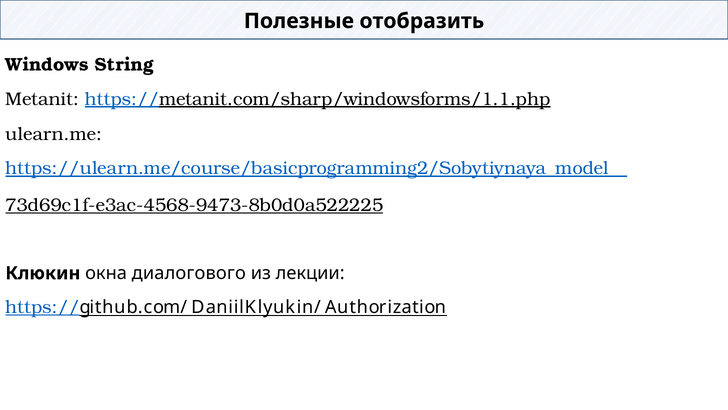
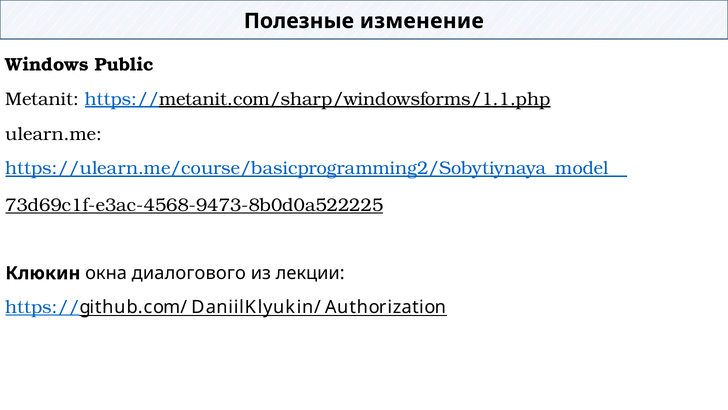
отобразить: отобразить -> изменение
String: String -> Public
